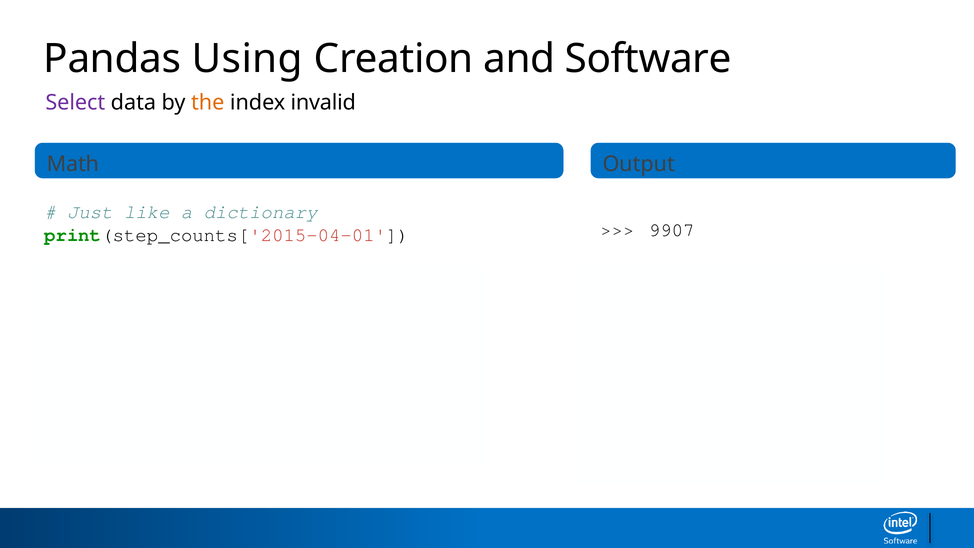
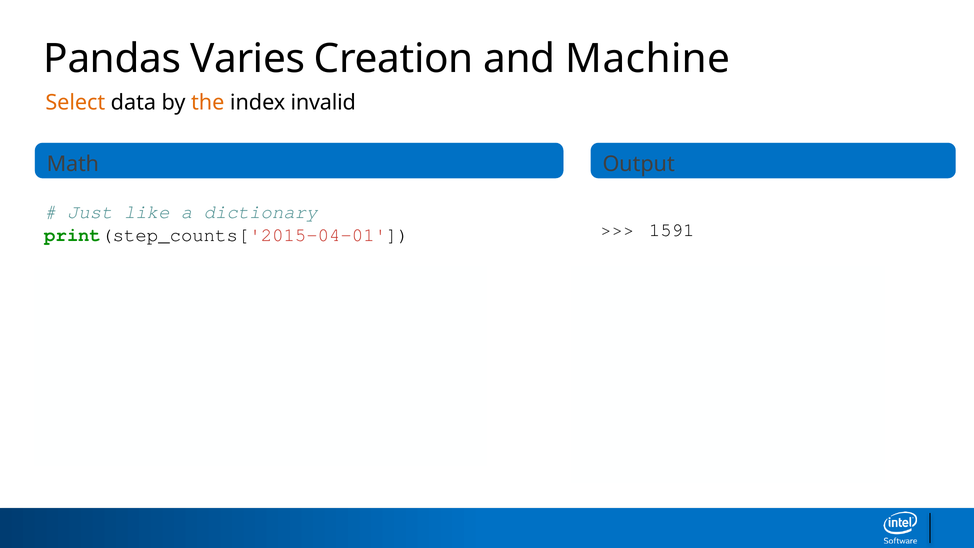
Using: Using -> Varies
Software: Software -> Machine
Select at (75, 103) colour: purple -> orange
9907: 9907 -> 1591
